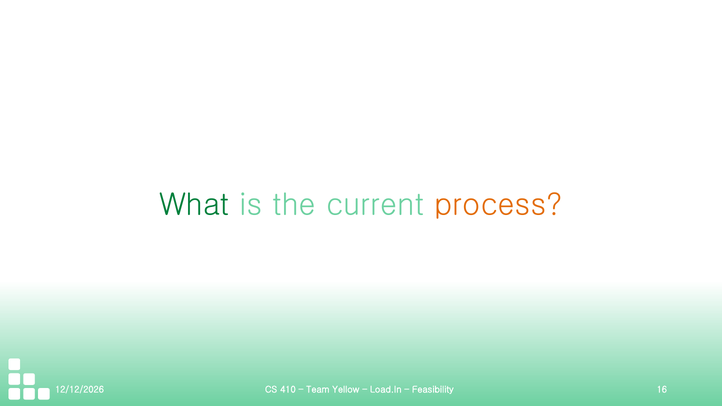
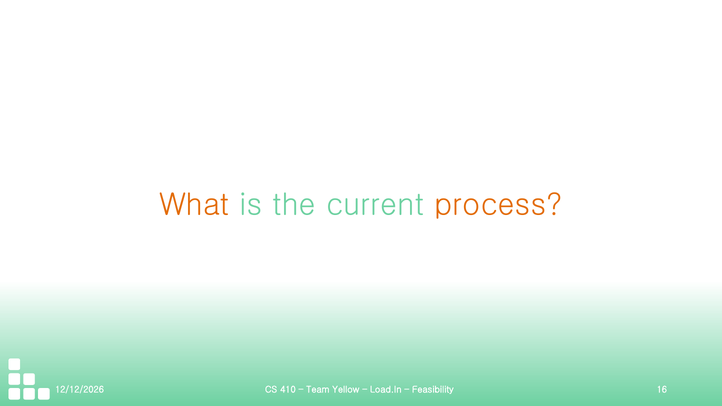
What colour: green -> orange
